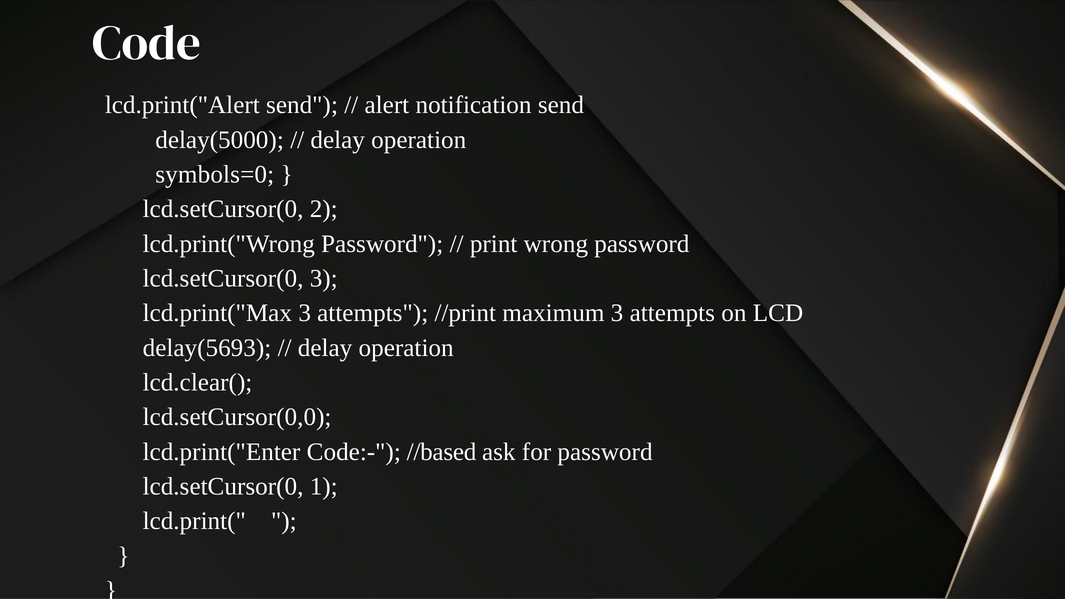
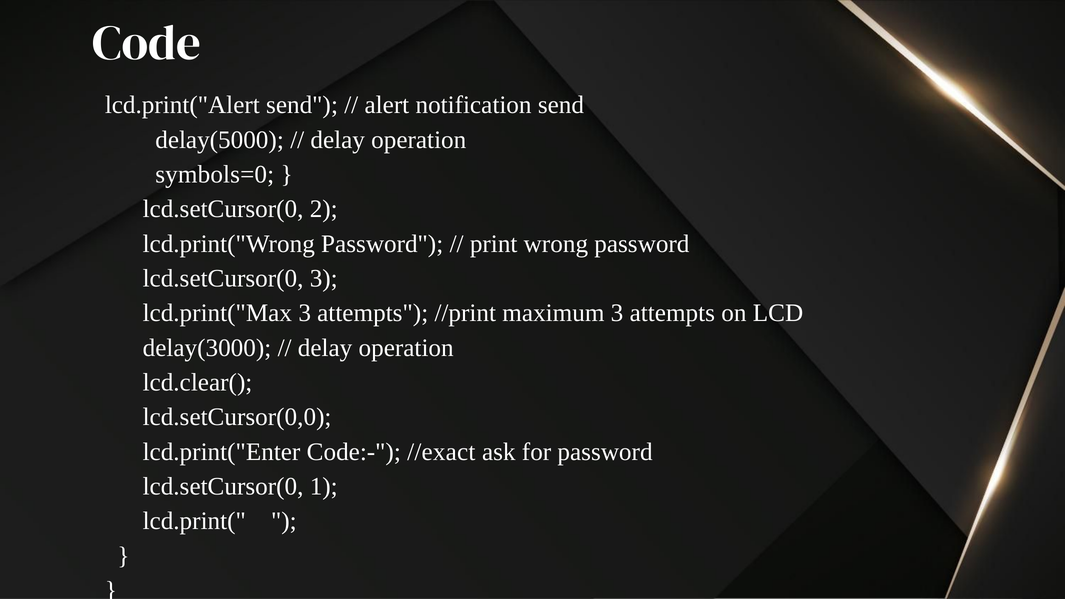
delay(5693: delay(5693 -> delay(3000
//based: //based -> //exact
